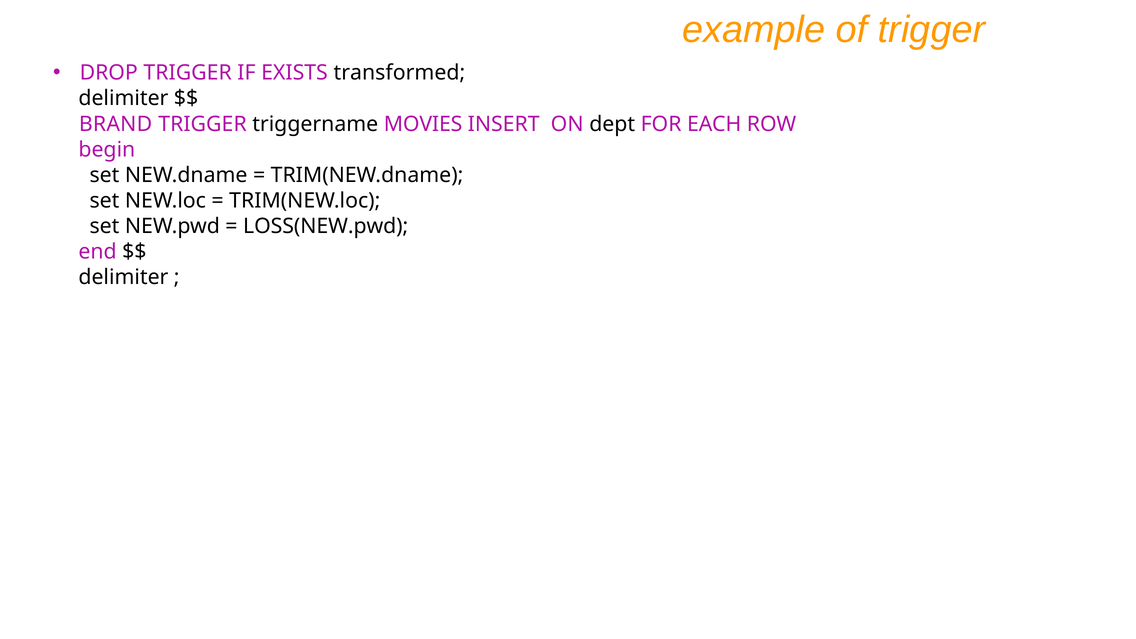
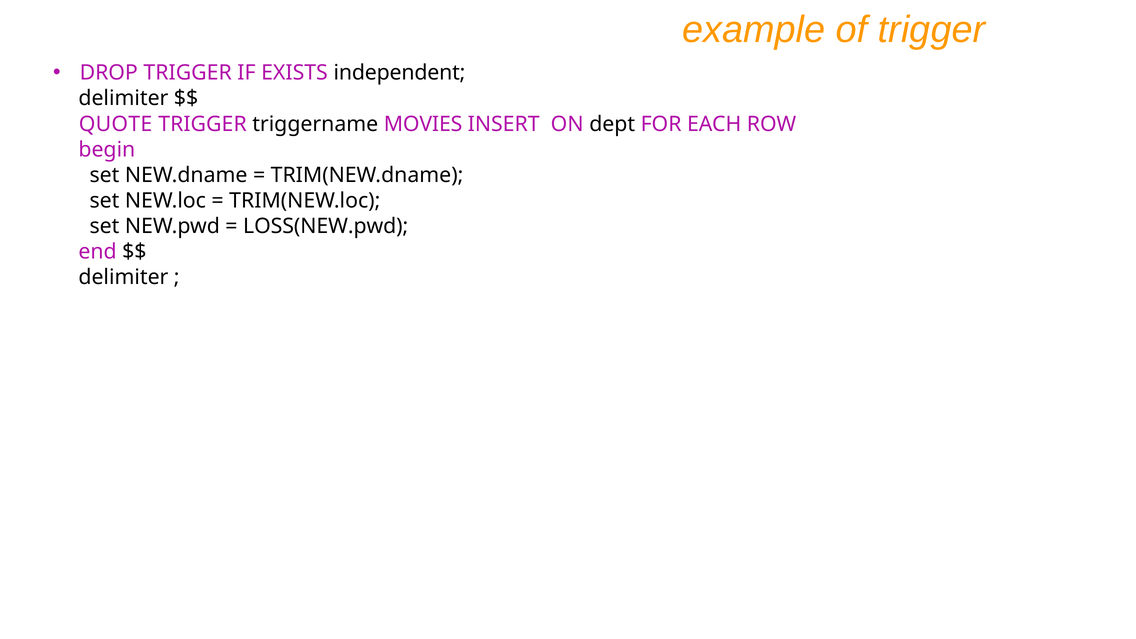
transformed: transformed -> independent
BRAND: BRAND -> QUOTE
